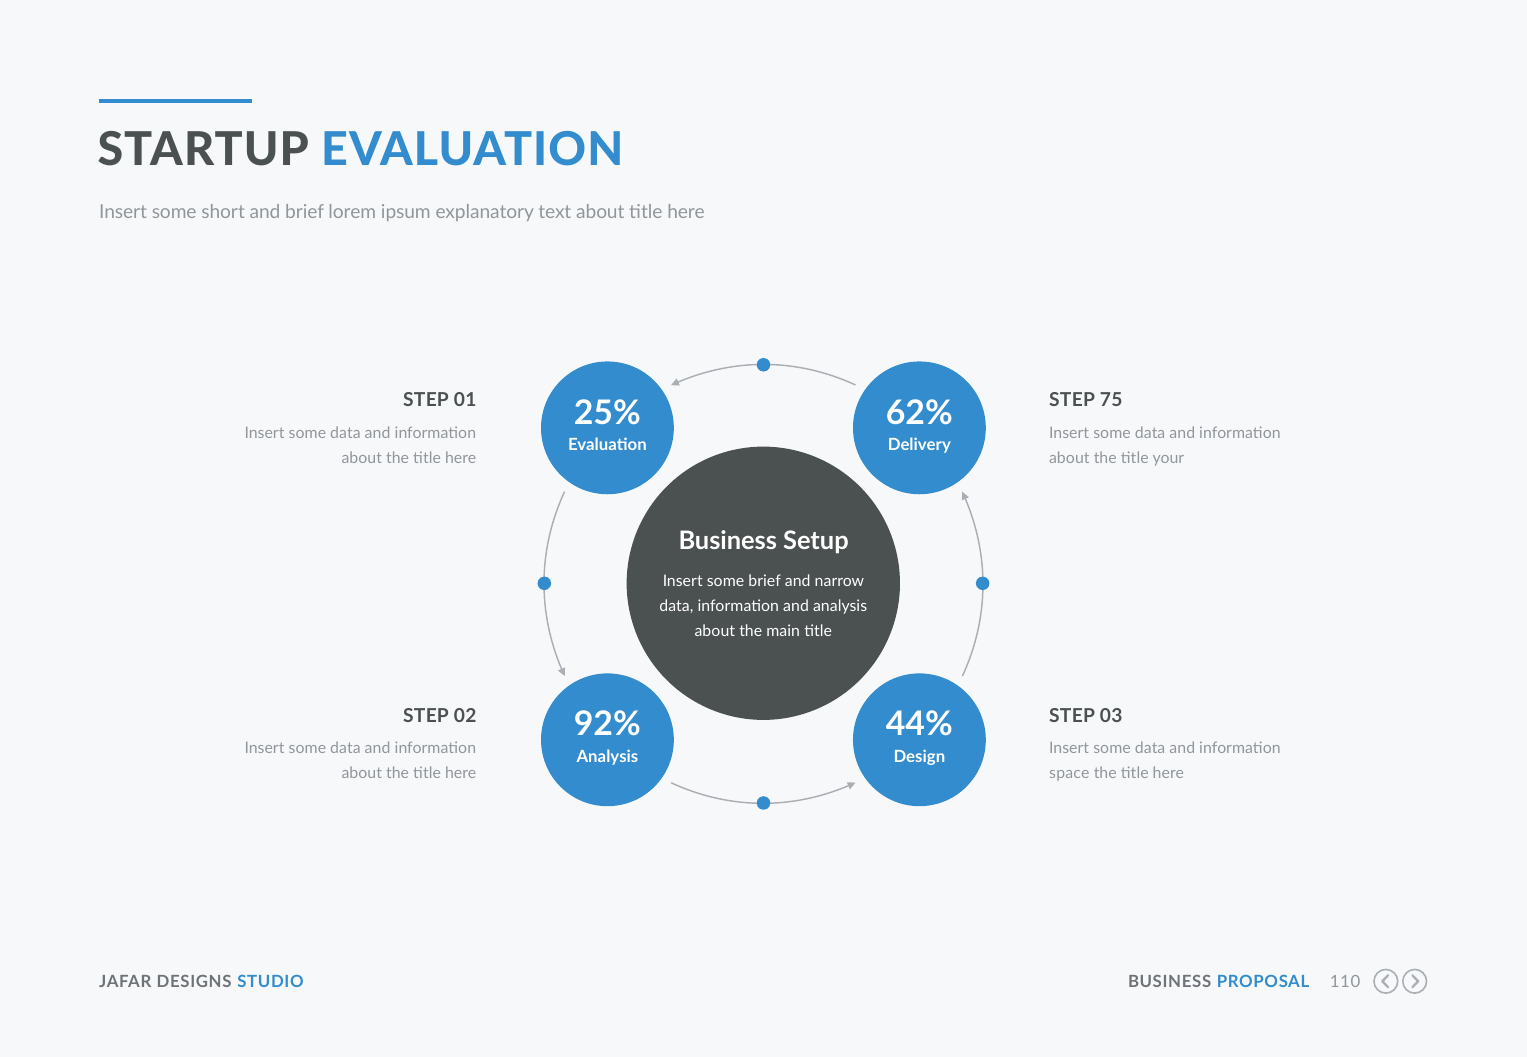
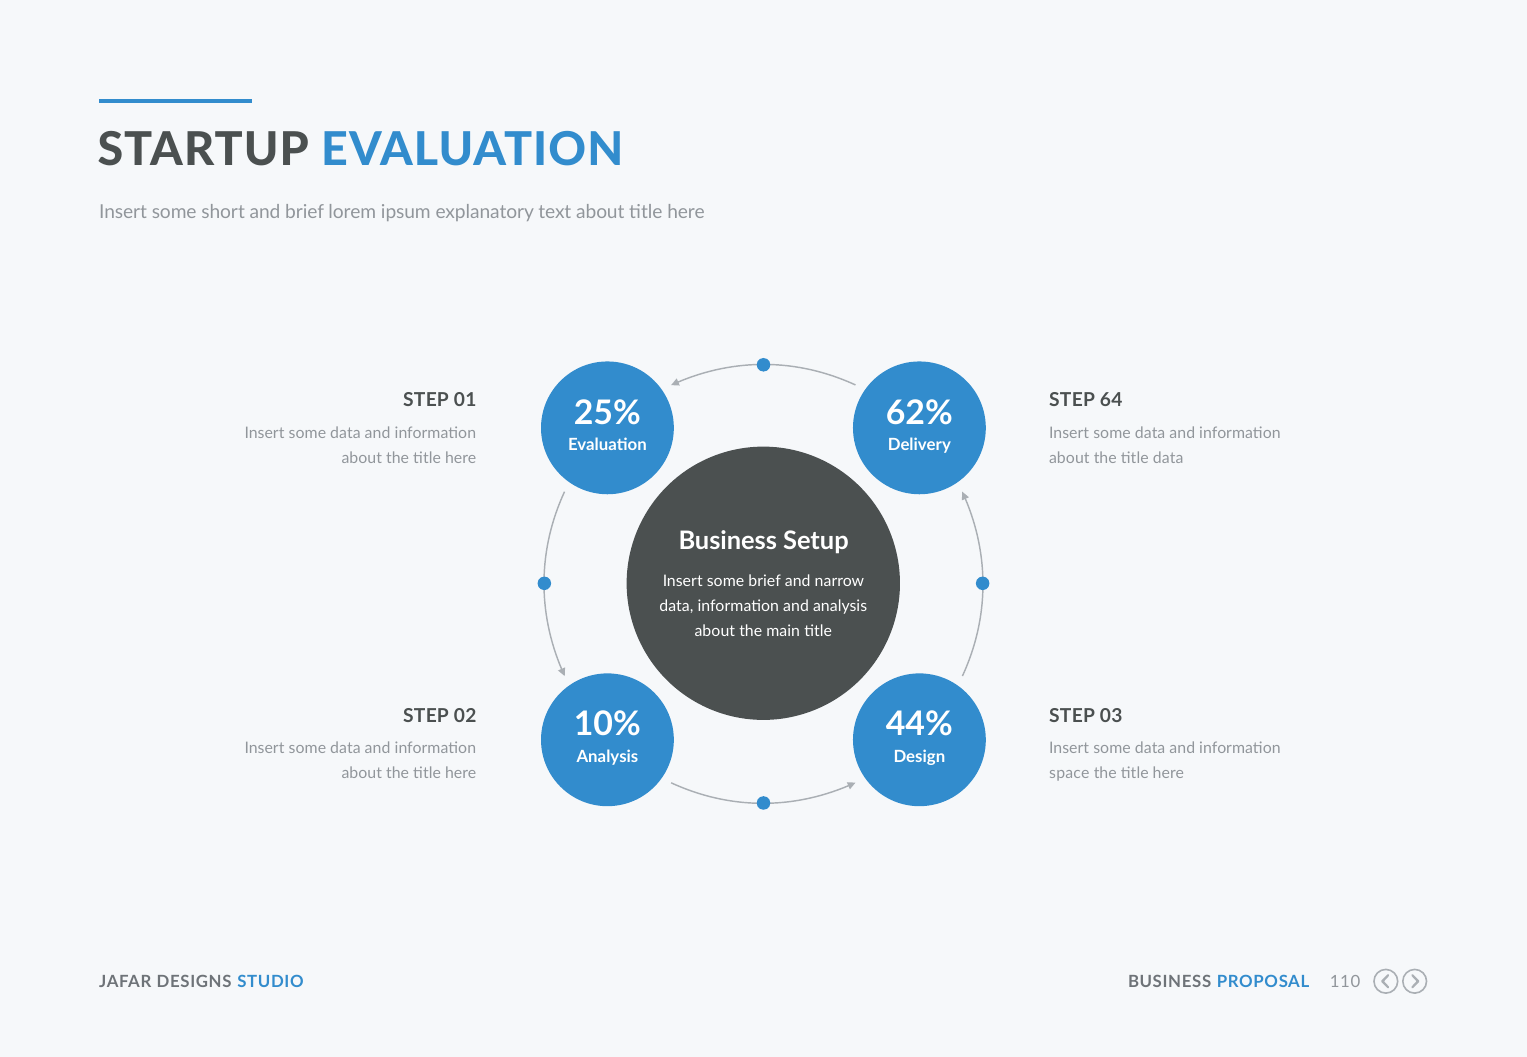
75: 75 -> 64
title your: your -> data
92%: 92% -> 10%
